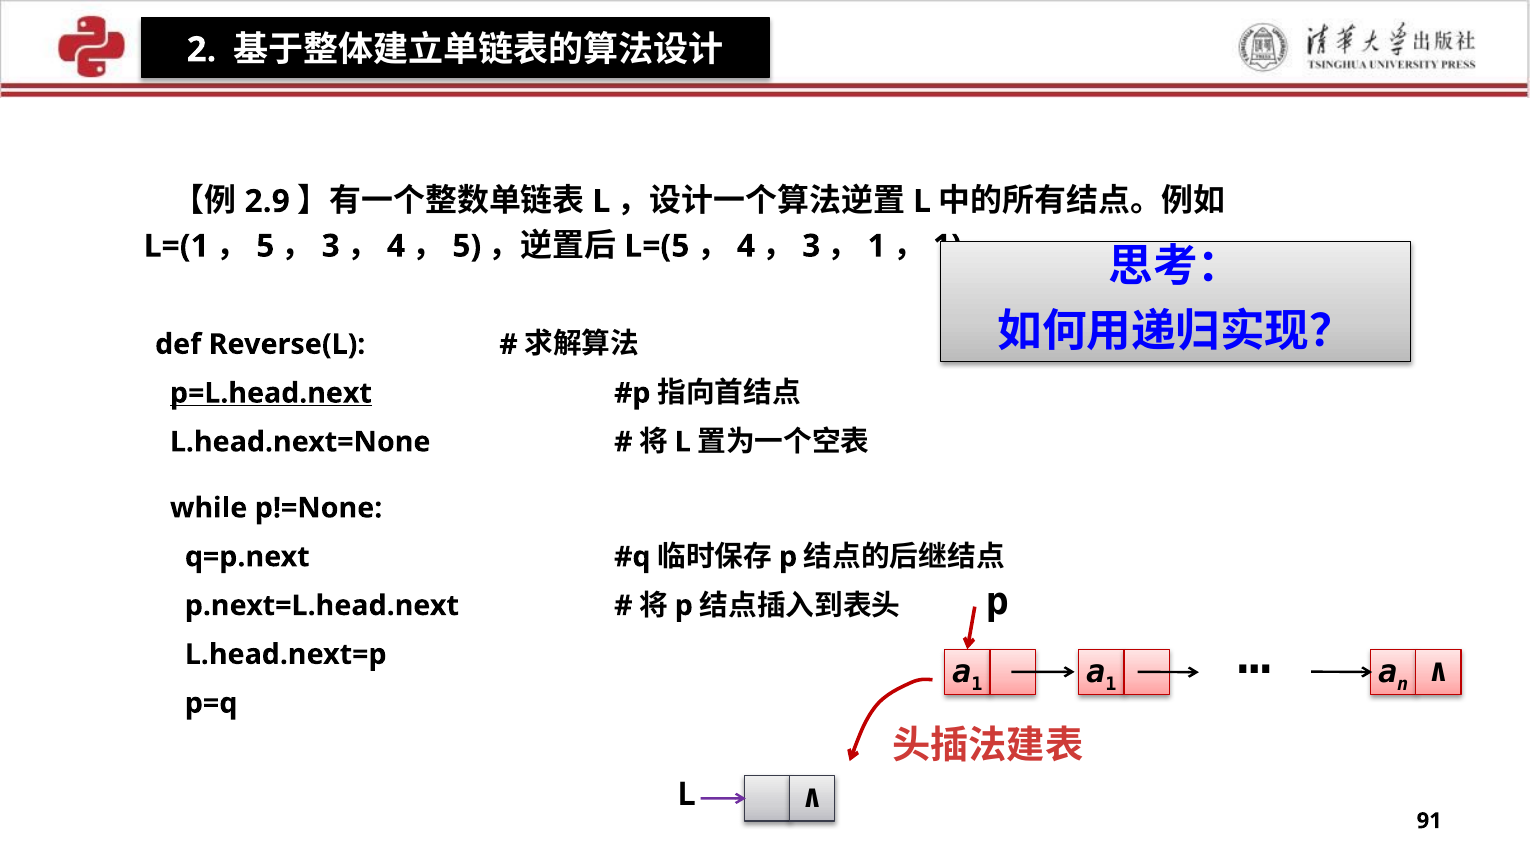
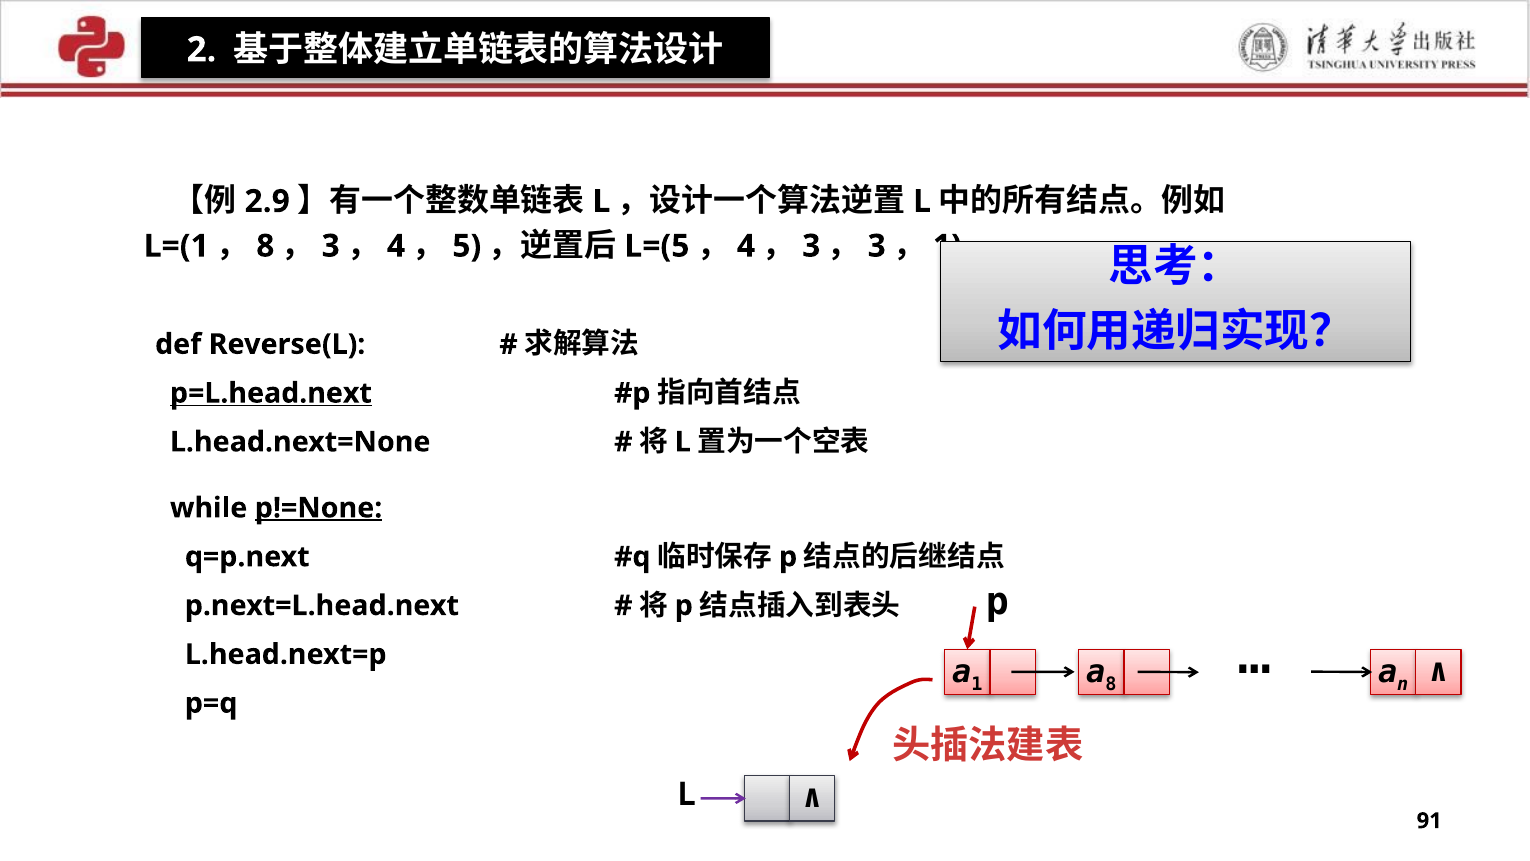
5 at (265, 246): 5 -> 8
1 at (877, 246): 1 -> 3
p!=None underline: none -> present
1 at (1111, 684): 1 -> 8
